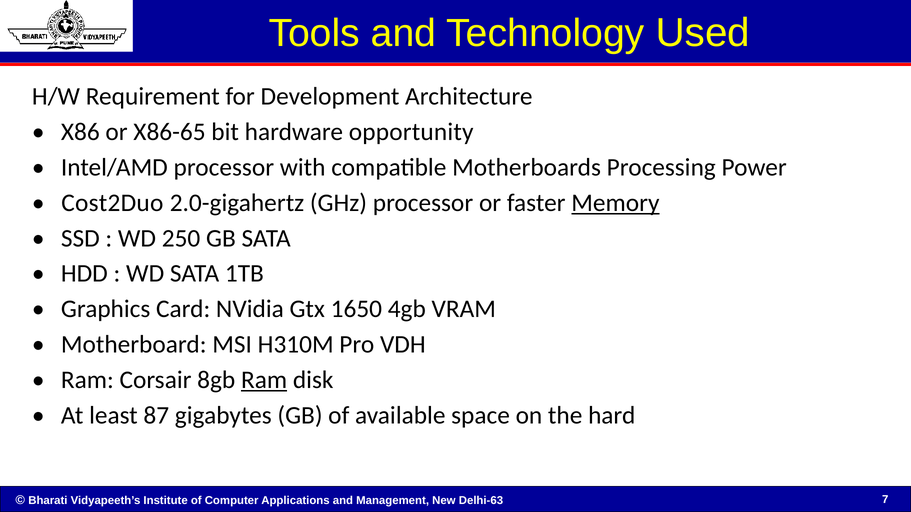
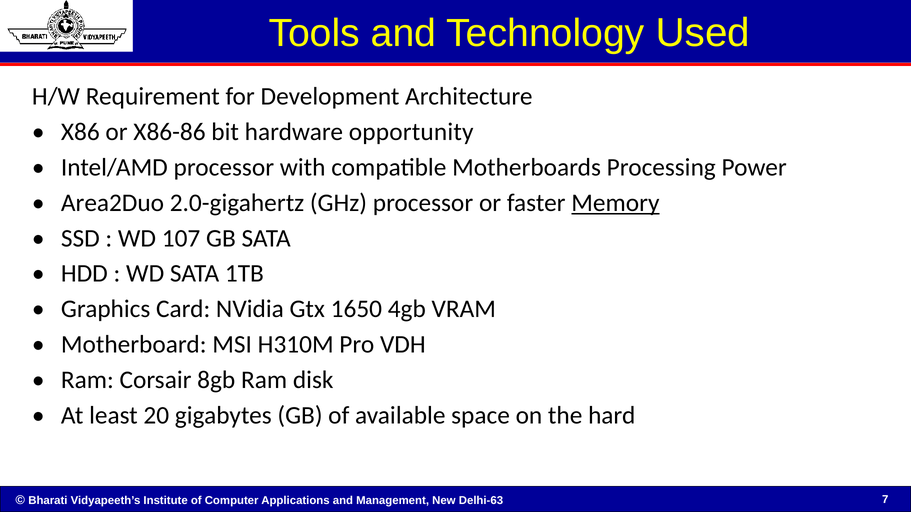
X86-65: X86-65 -> X86-86
Cost2Duo: Cost2Duo -> Area2Duo
250: 250 -> 107
Ram at (264, 380) underline: present -> none
87: 87 -> 20
